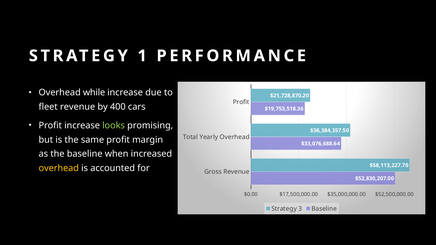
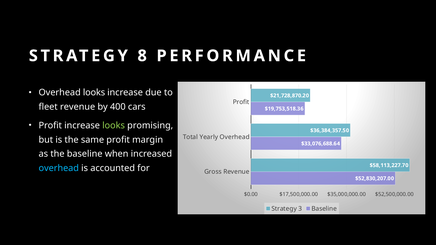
1: 1 -> 8
Overhead while: while -> looks
overhead at (59, 168) colour: yellow -> light blue
